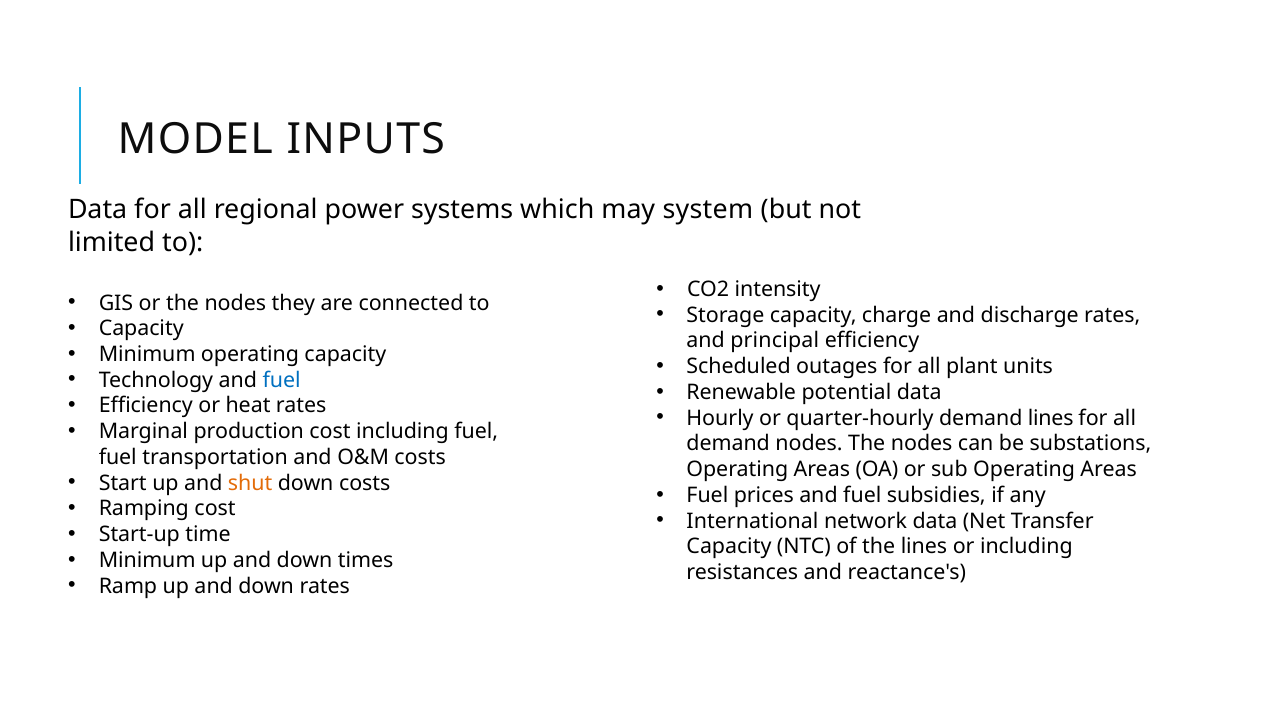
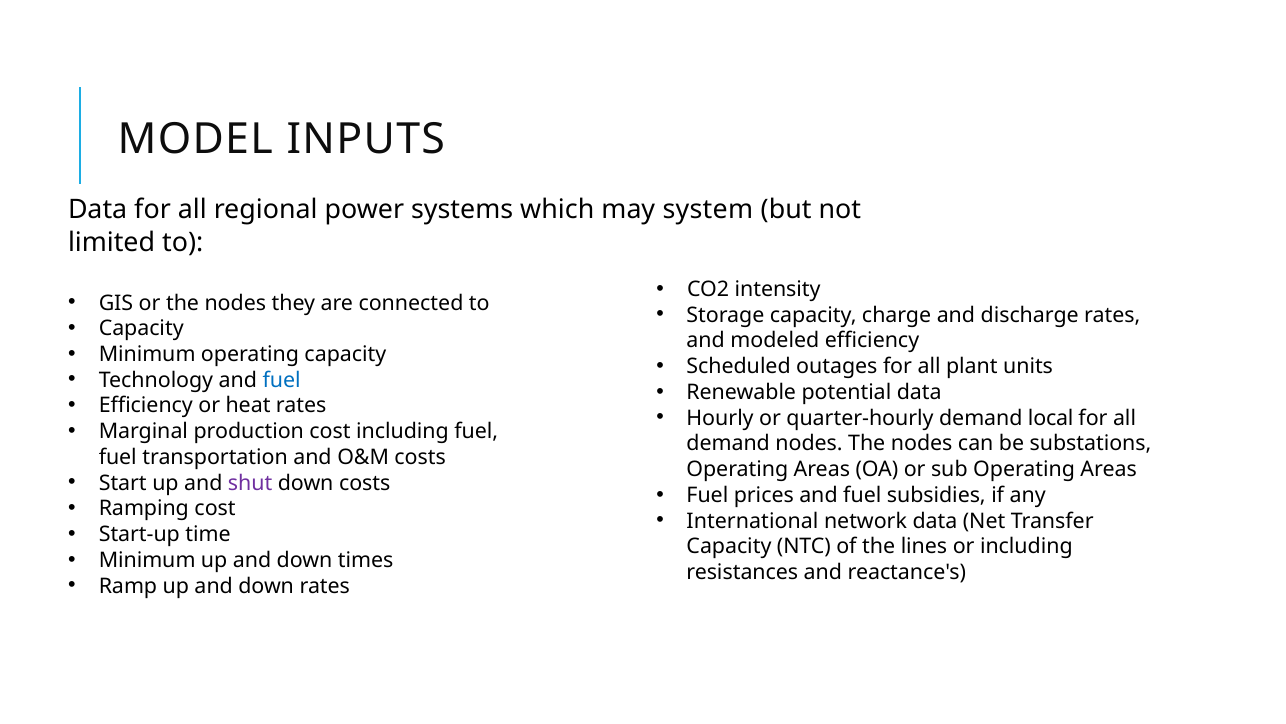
principal: principal -> modeled
demand lines: lines -> local
shut colour: orange -> purple
